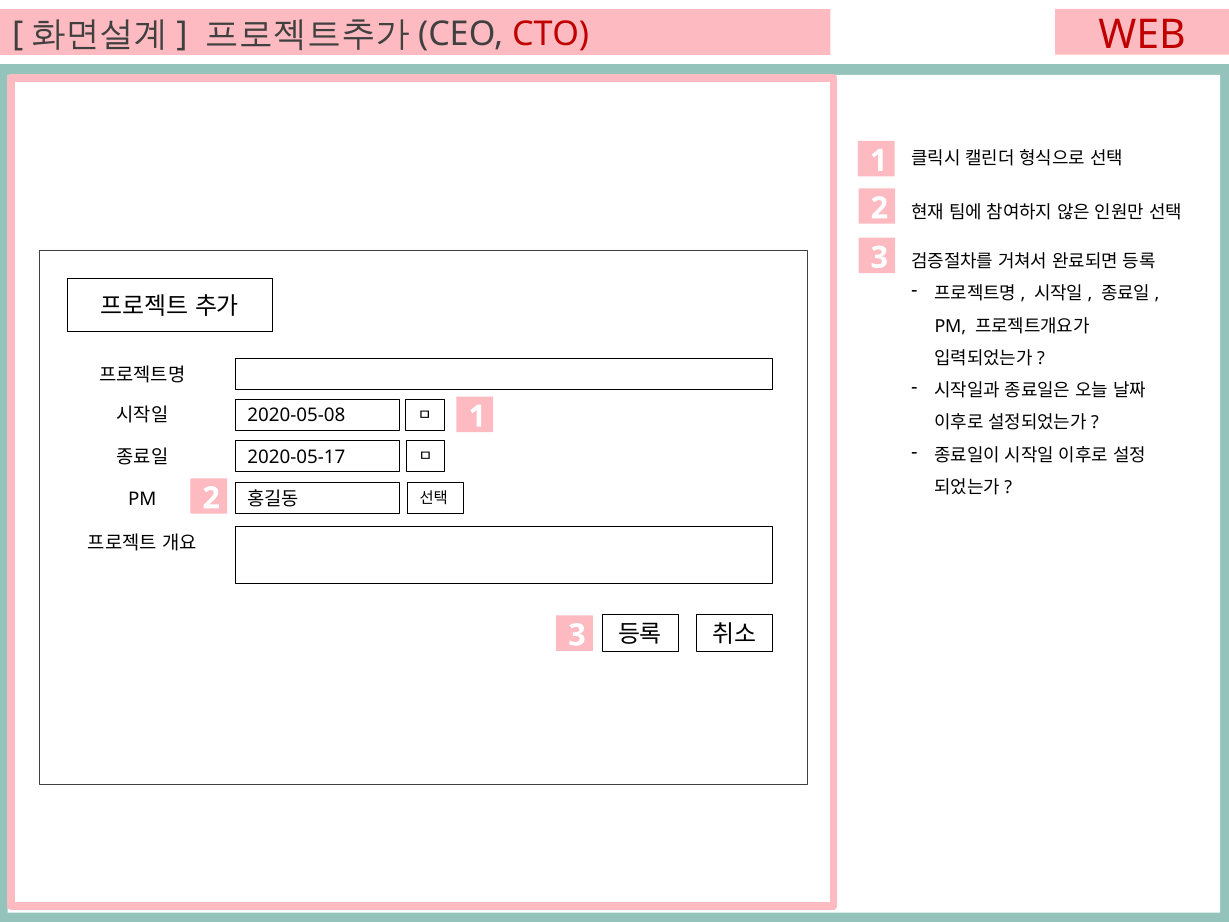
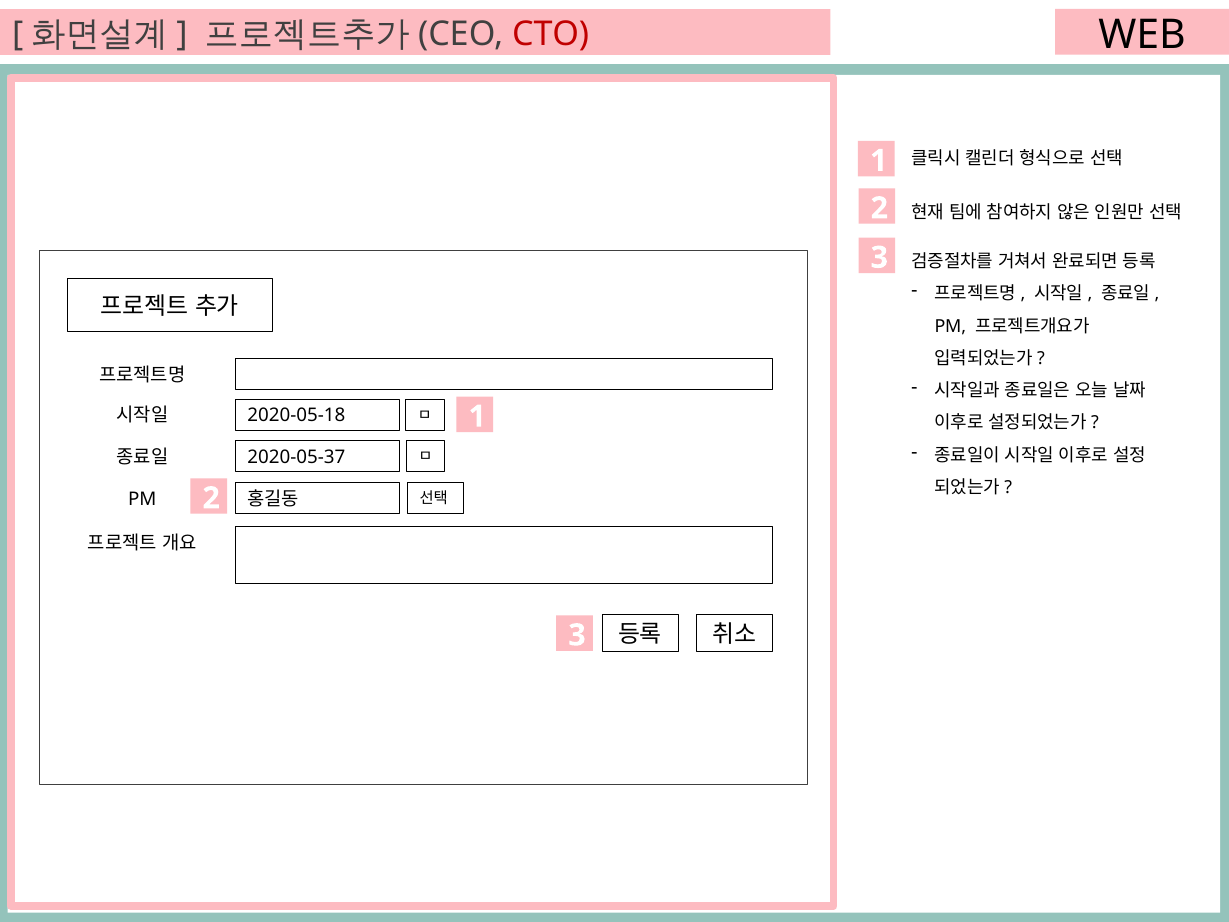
WEB colour: red -> black
2020-05-08: 2020-05-08 -> 2020-05-18
2020-05-17: 2020-05-17 -> 2020-05-37
